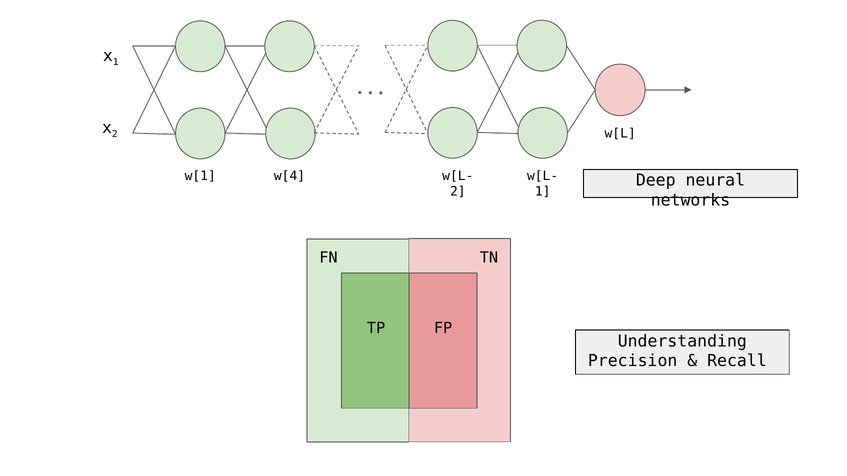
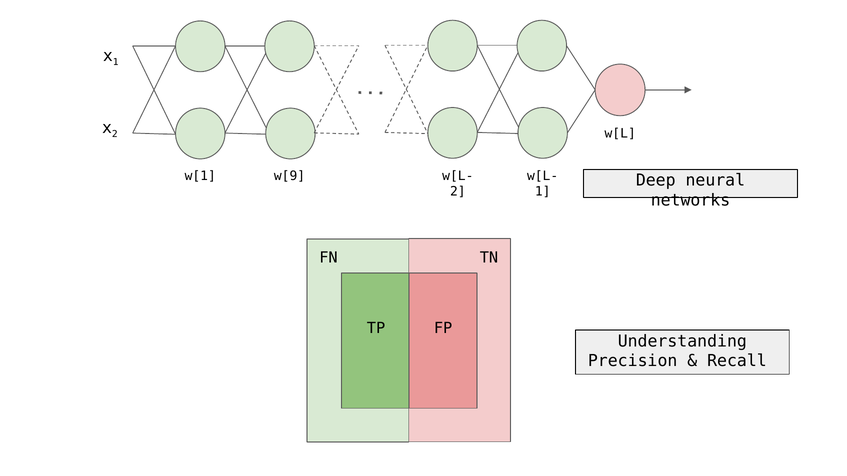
w[4: w[4 -> w[9
